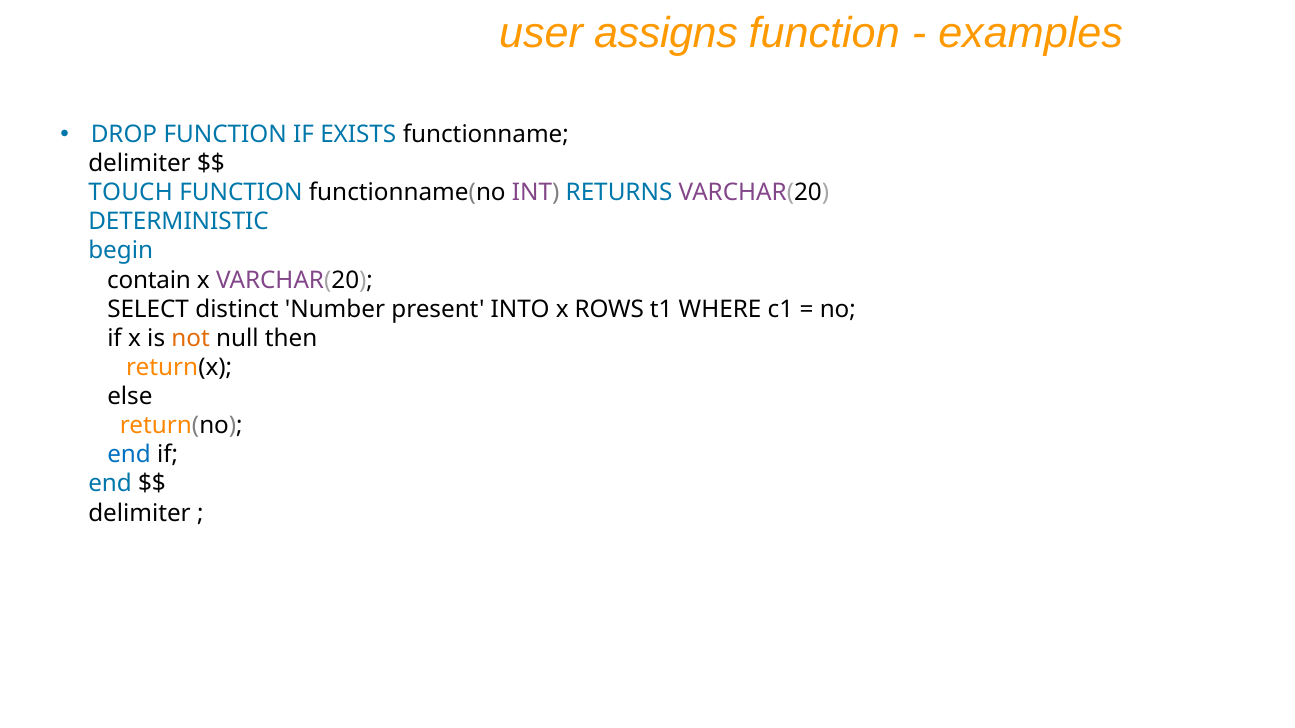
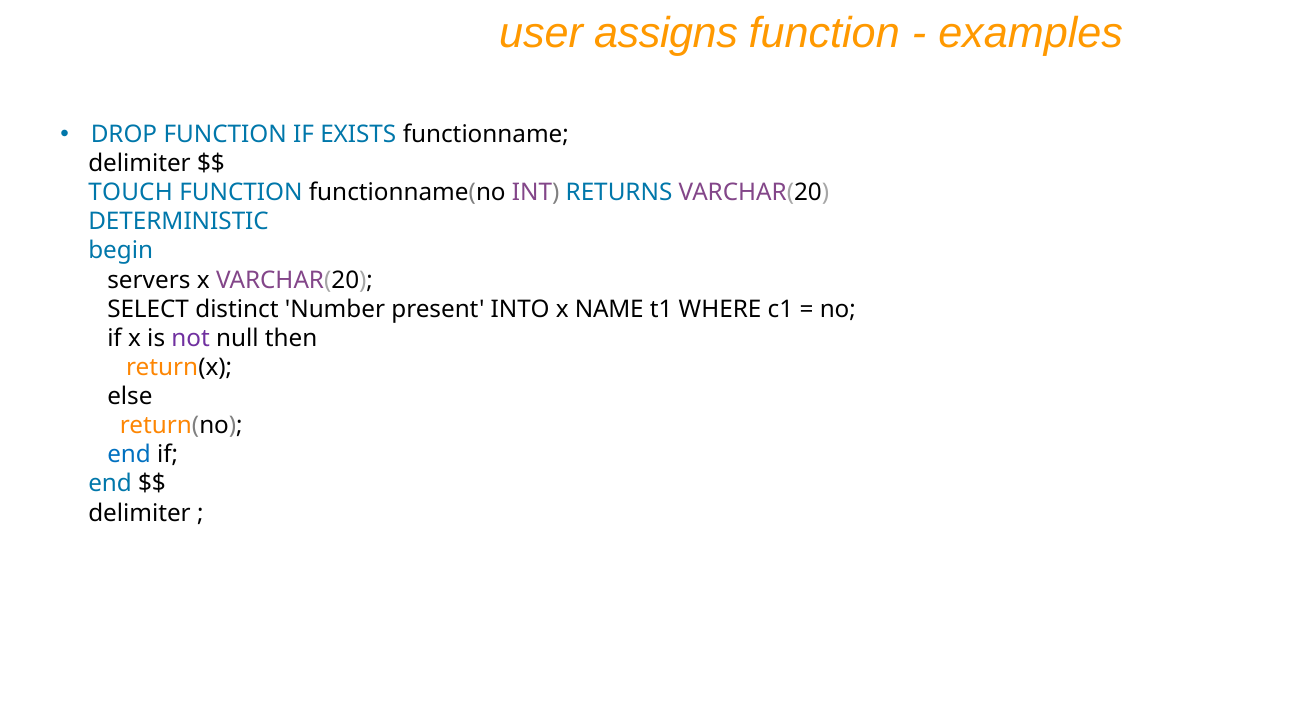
contain: contain -> servers
ROWS: ROWS -> NAME
not colour: orange -> purple
